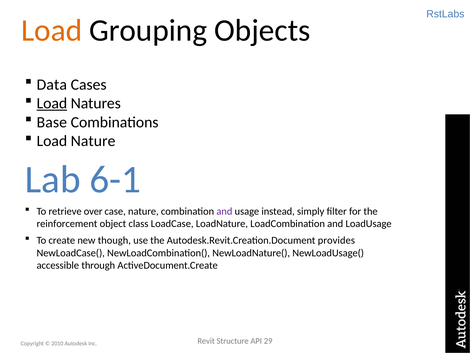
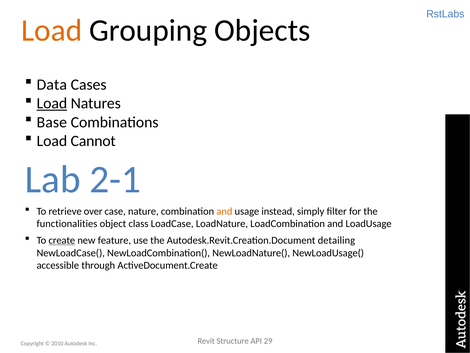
Load Nature: Nature -> Cannot
6-1: 6-1 -> 2-1
and at (224, 211) colour: purple -> orange
reinforcement: reinforcement -> functionalities
create underline: none -> present
though: though -> feature
provides: provides -> detailing
